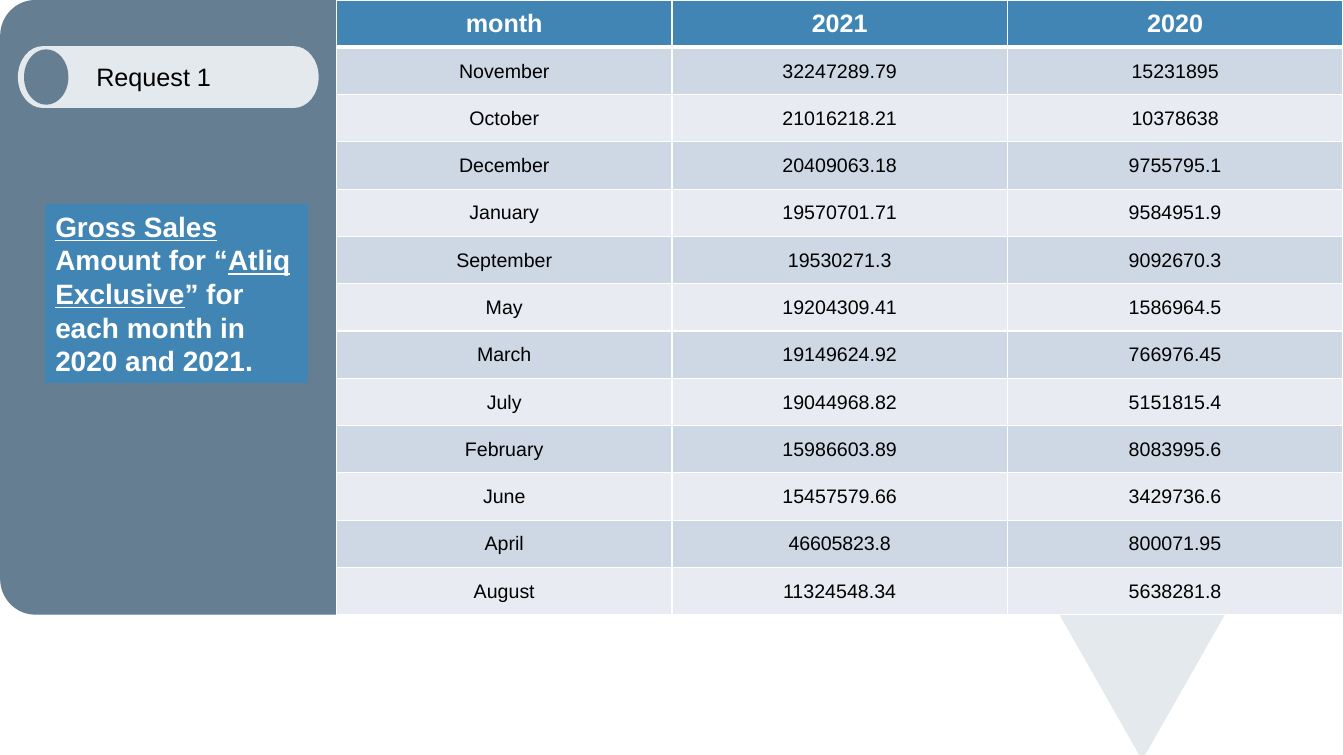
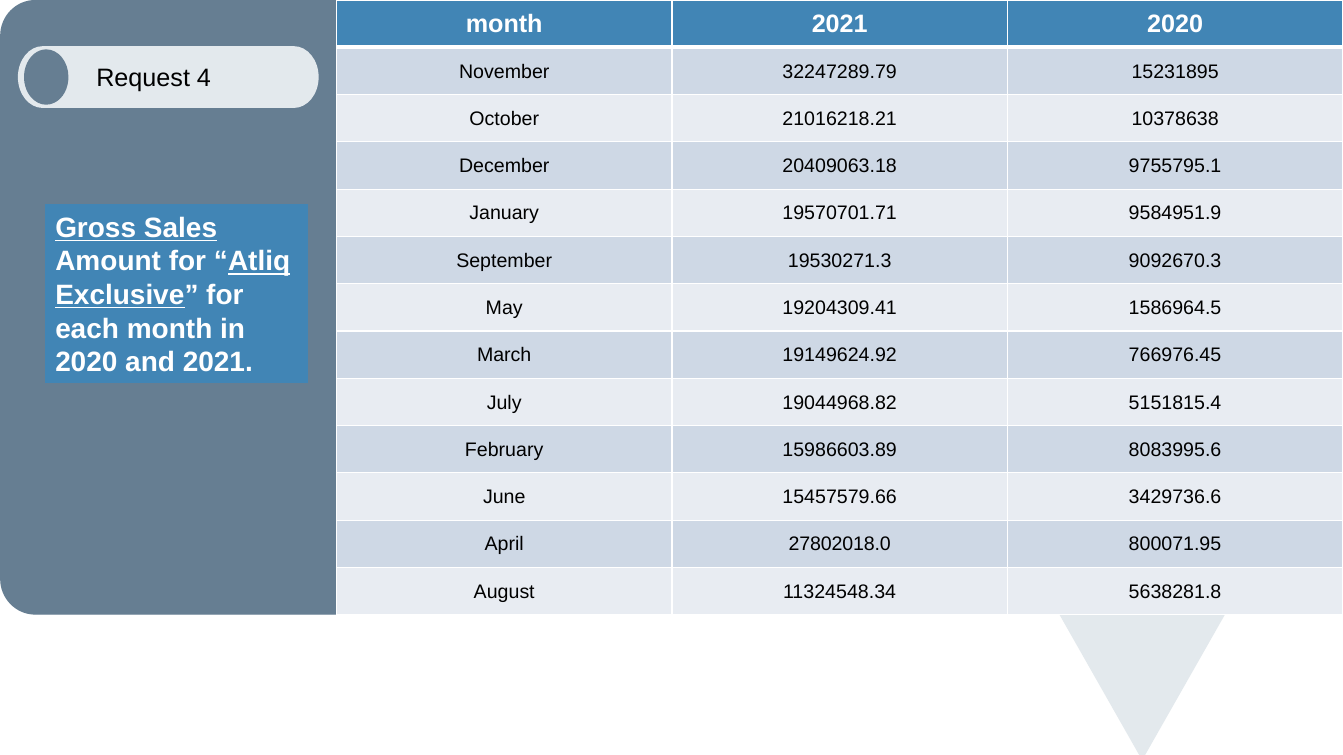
1: 1 -> 4
46605823.8: 46605823.8 -> 27802018.0
